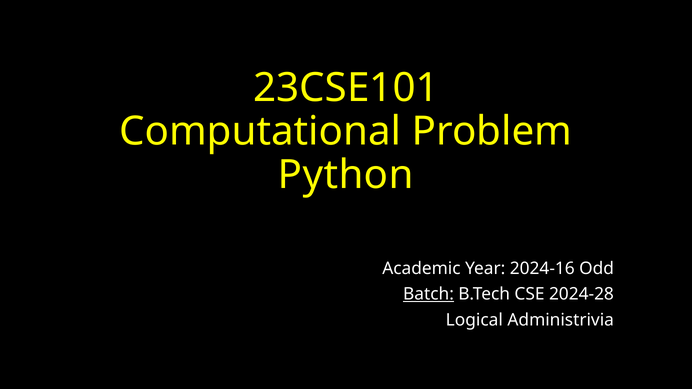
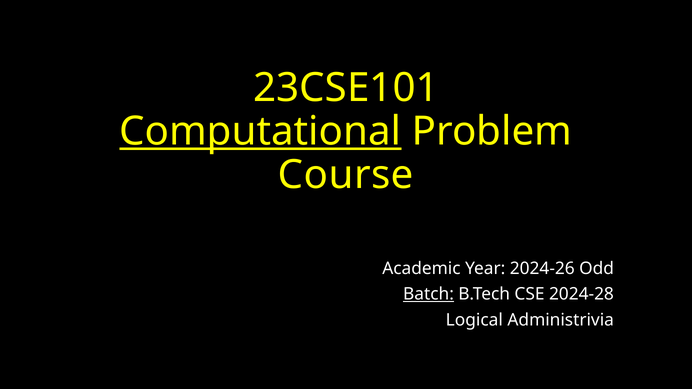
Computational underline: none -> present
Python: Python -> Course
2024-16: 2024-16 -> 2024-26
